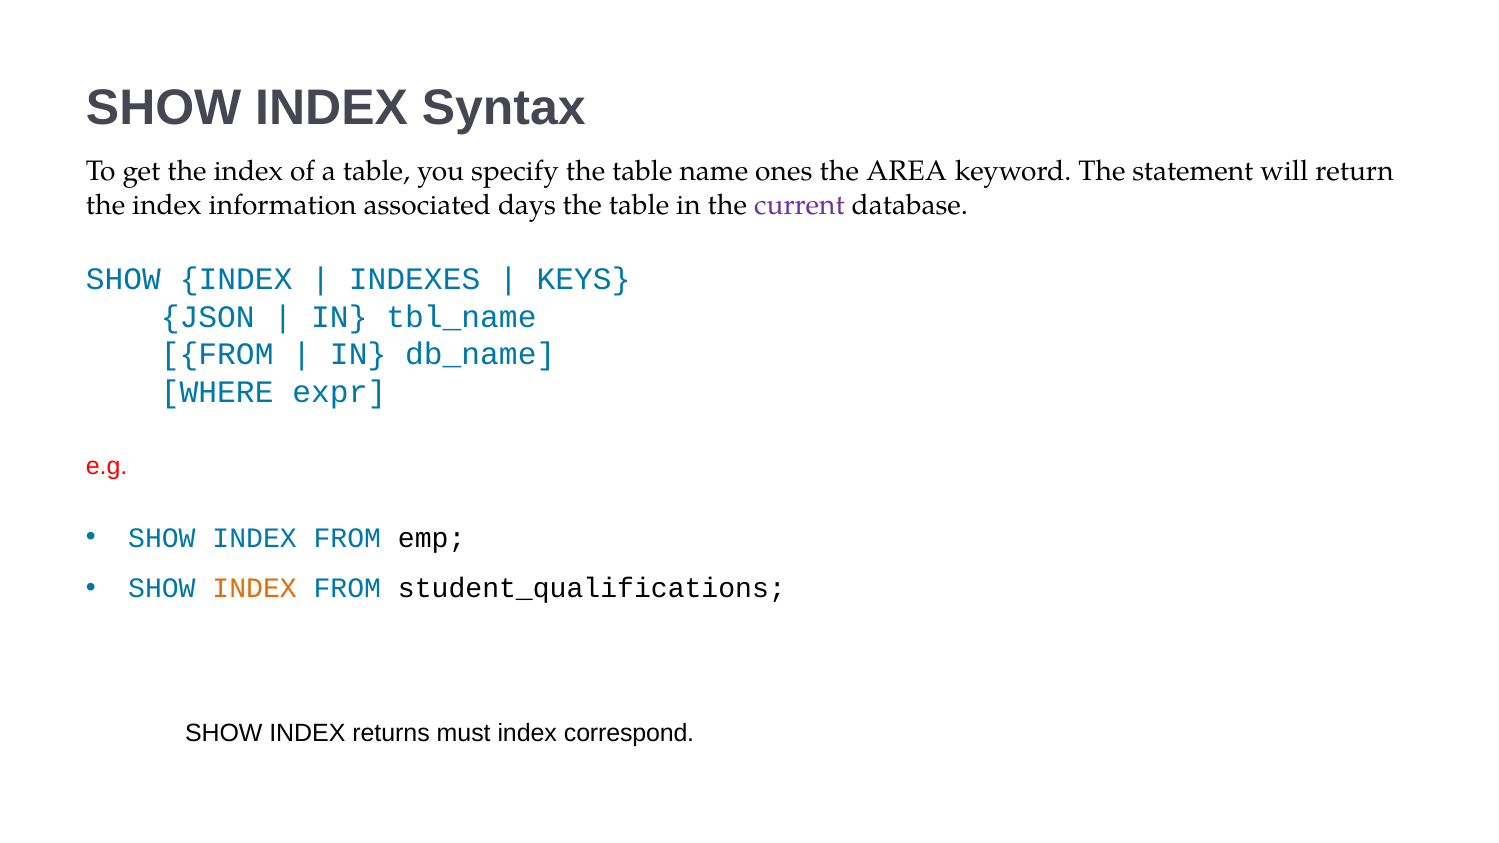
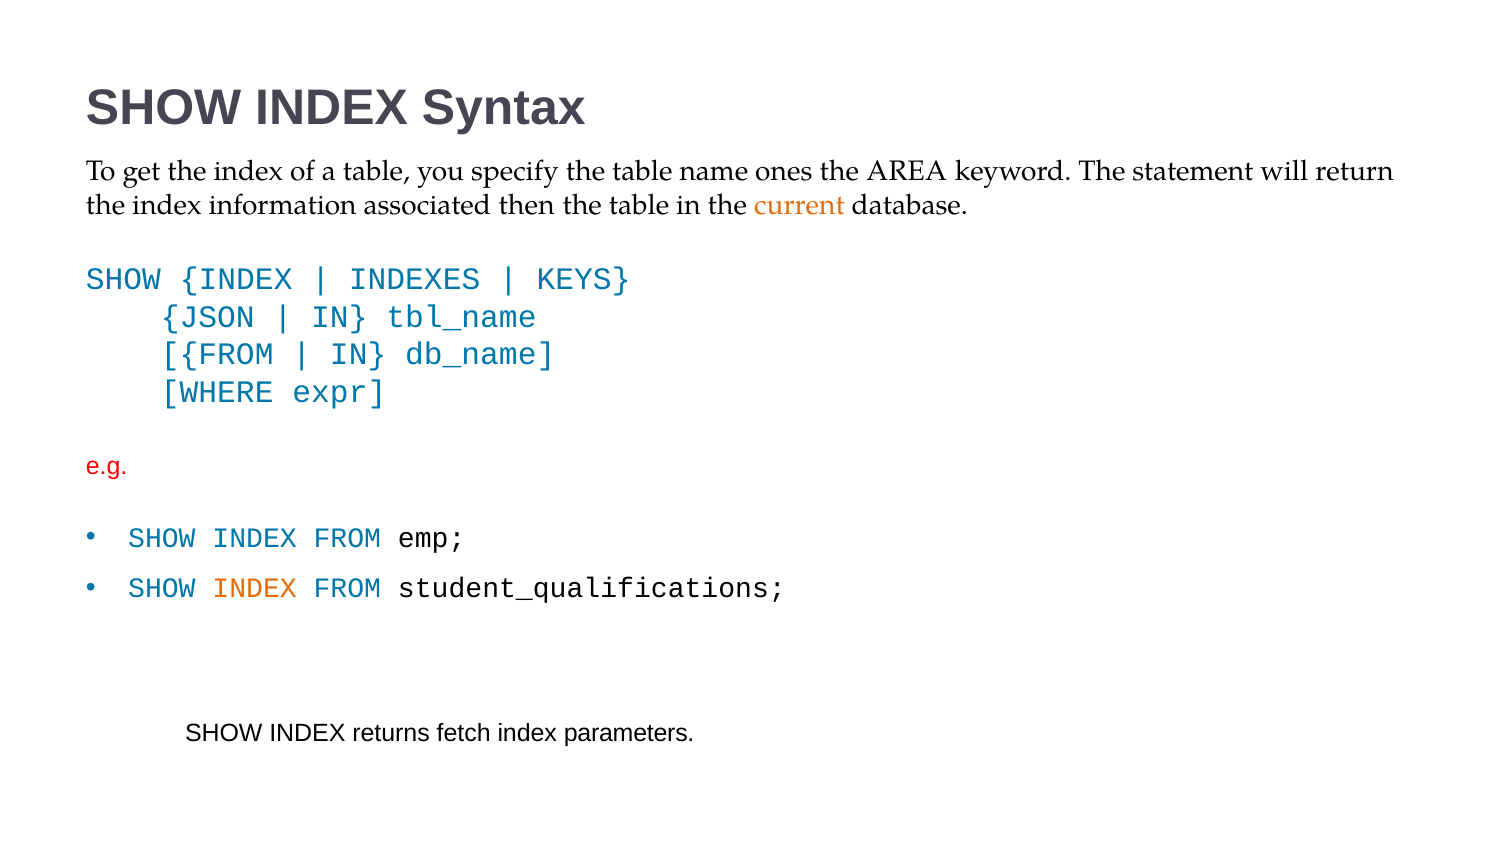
days: days -> then
current colour: purple -> orange
must: must -> fetch
correspond: correspond -> parameters
